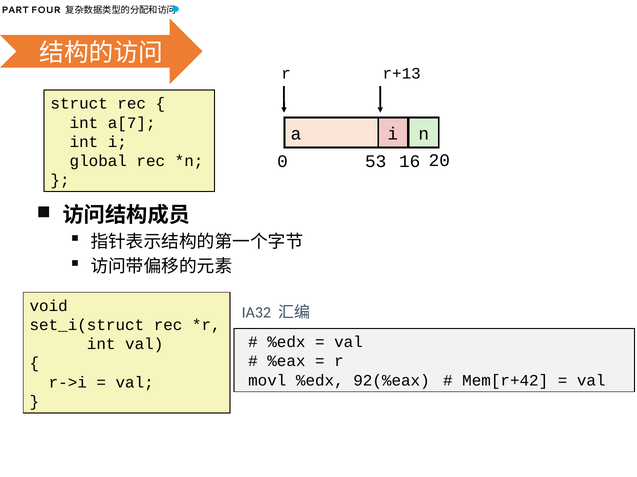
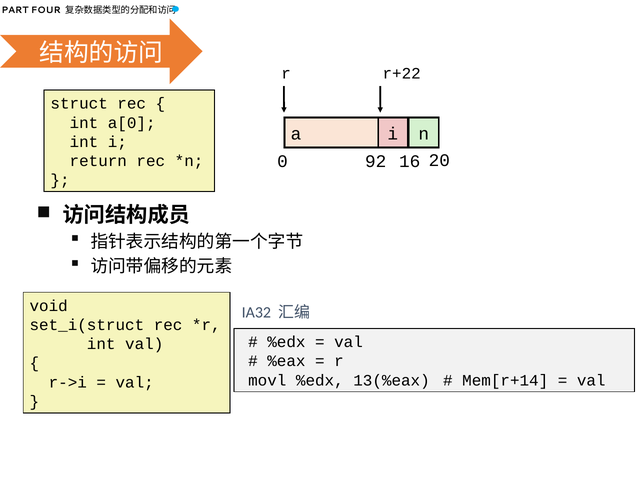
r+13: r+13 -> r+22
a[7: a[7 -> a[0
53: 53 -> 92
global: global -> return
92(%eax: 92(%eax -> 13(%eax
Mem[r+42: Mem[r+42 -> Mem[r+14
